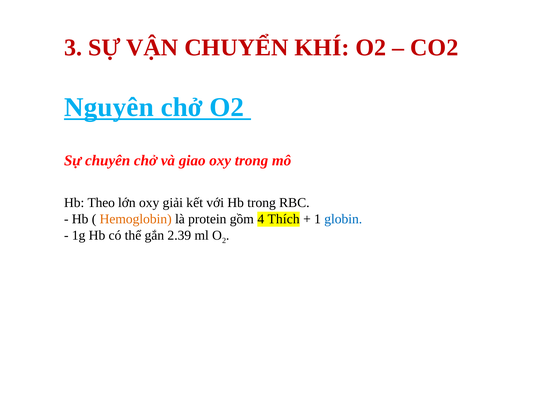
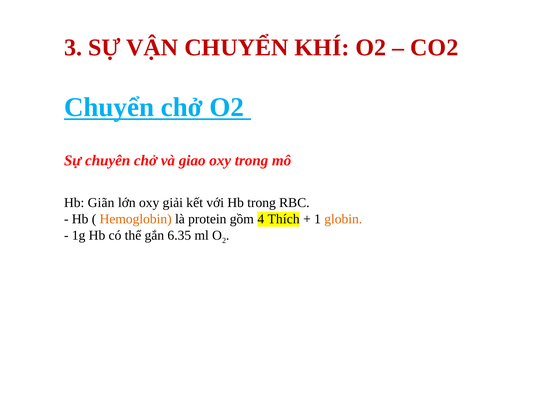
Nguyên at (109, 107): Nguyên -> Chuyển
Theo: Theo -> Giãn
globin colour: blue -> orange
2.39: 2.39 -> 6.35
